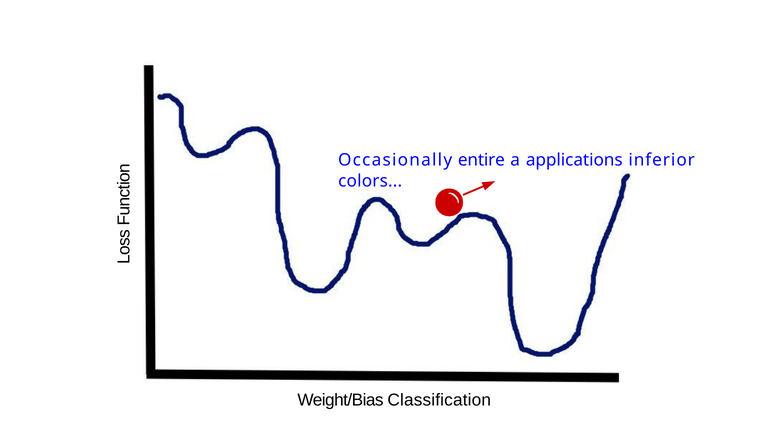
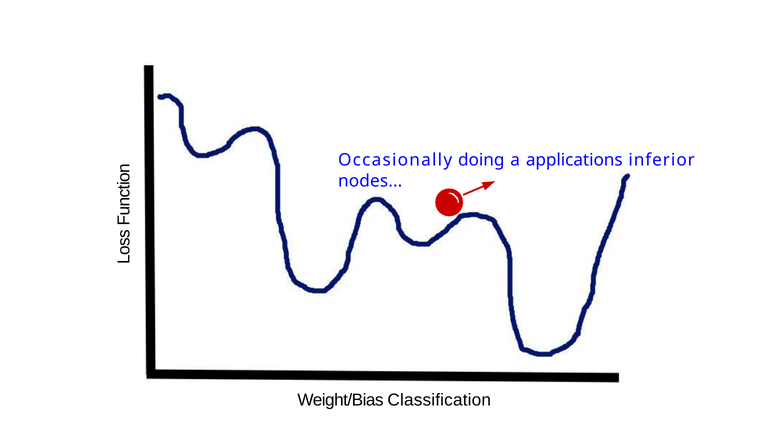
entire: entire -> doing
colors: colors -> nodes
